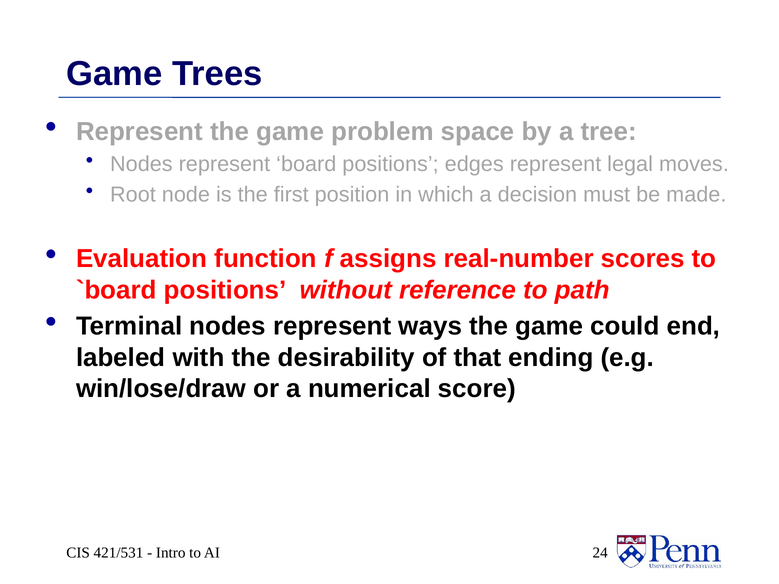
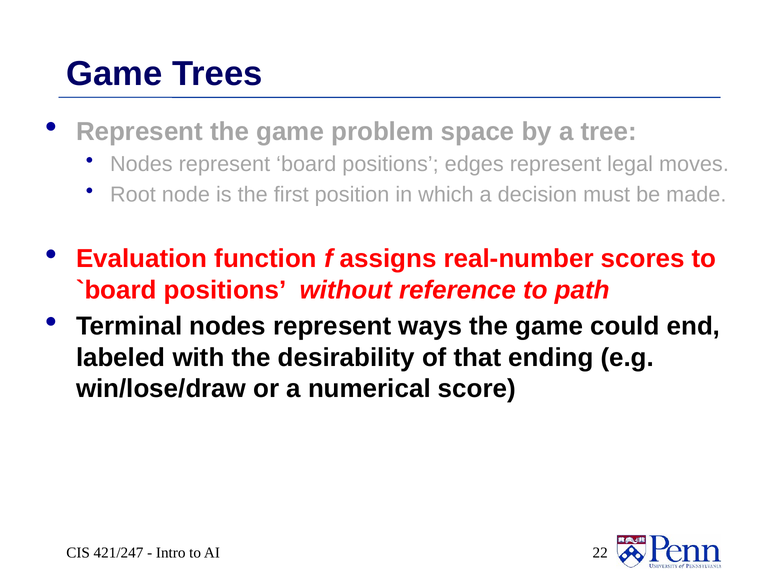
421/531: 421/531 -> 421/247
24: 24 -> 22
